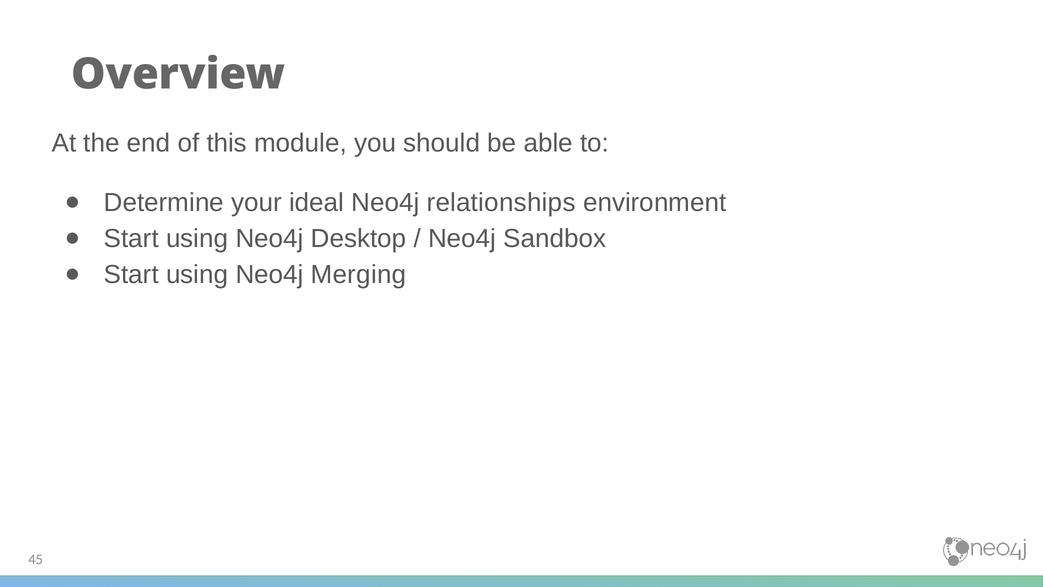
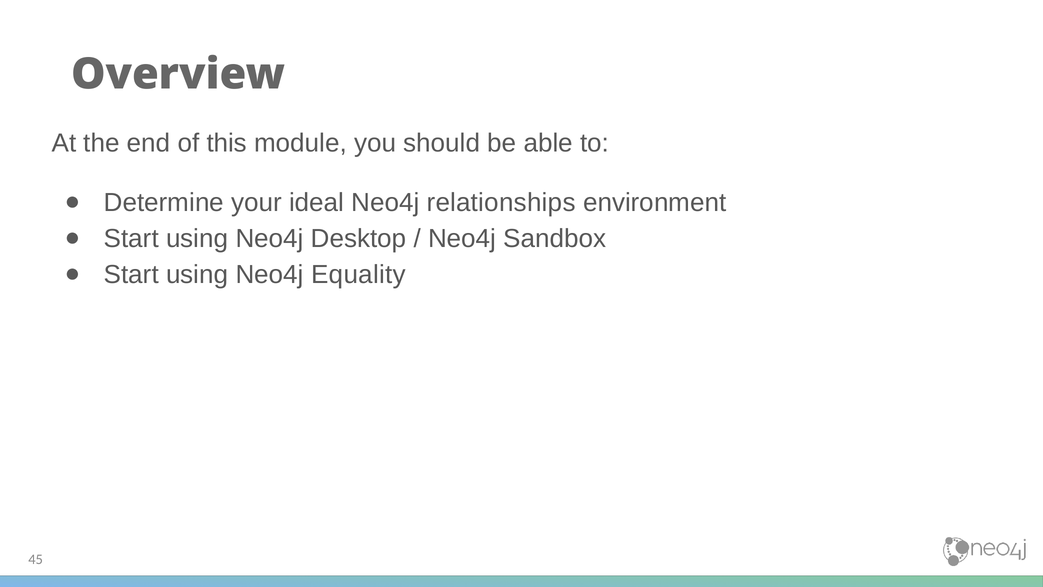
Merging: Merging -> Equality
